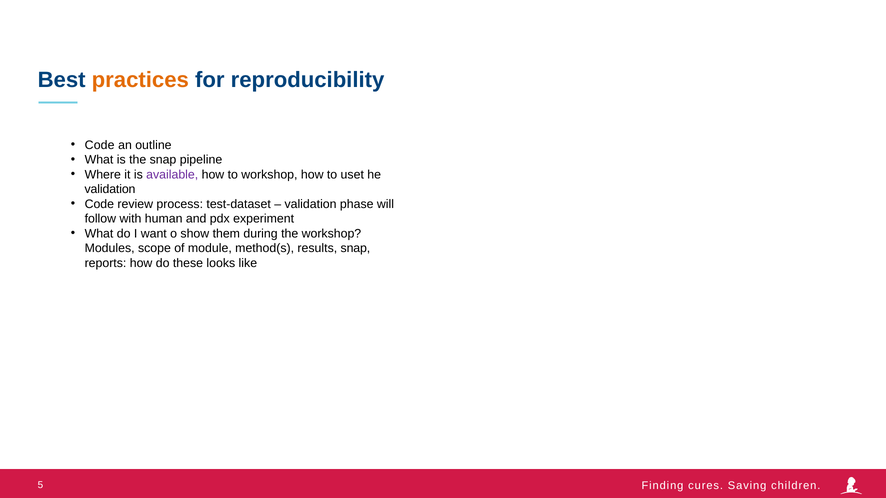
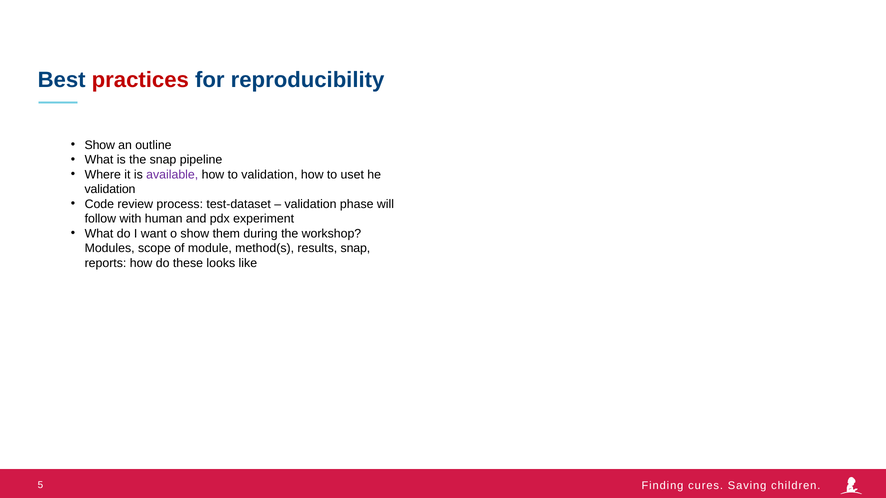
practices colour: orange -> red
Code at (100, 145): Code -> Show
to workshop: workshop -> validation
